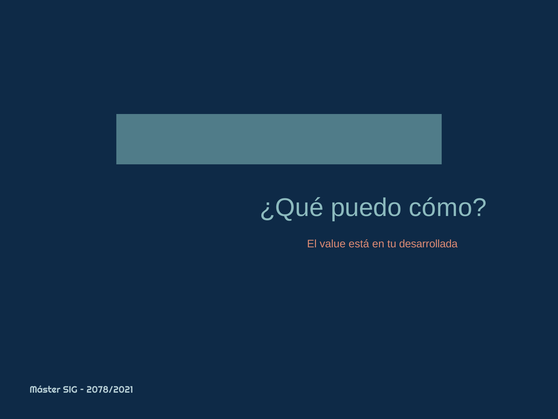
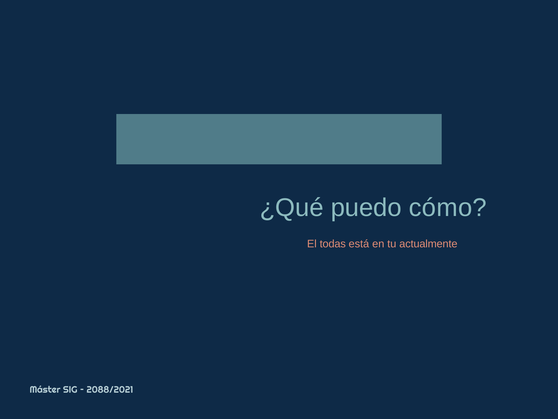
value: value -> todas
desarrollada: desarrollada -> actualmente
2078/2021: 2078/2021 -> 2088/2021
